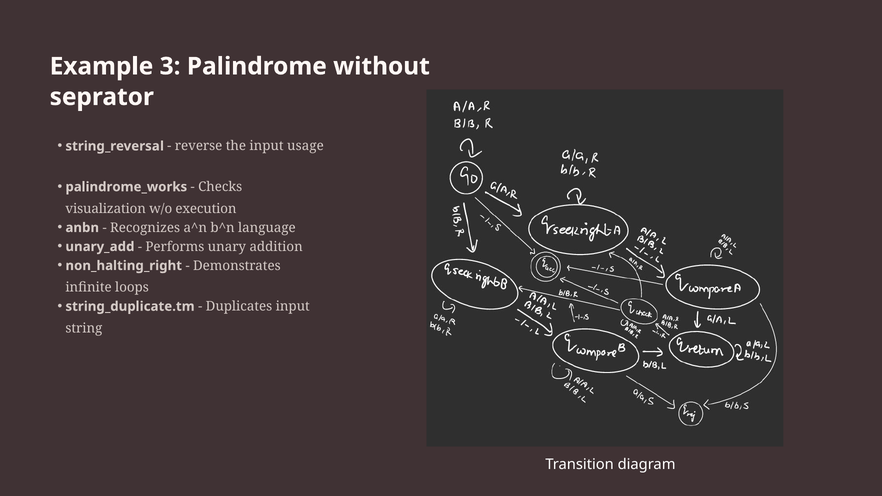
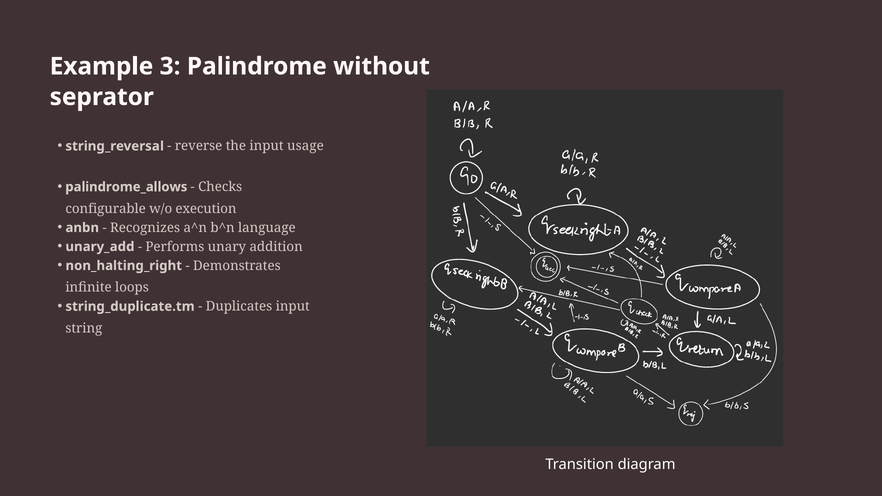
palindrome_works: palindrome_works -> palindrome_allows
visualization: visualization -> configurable
